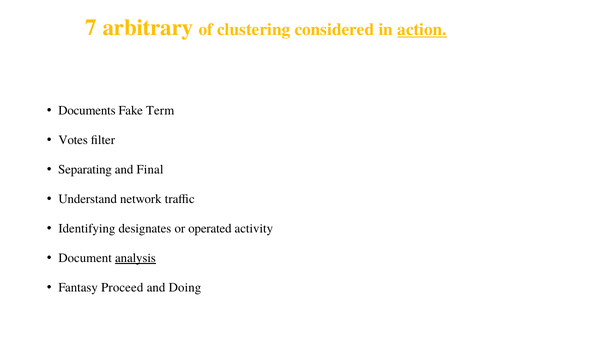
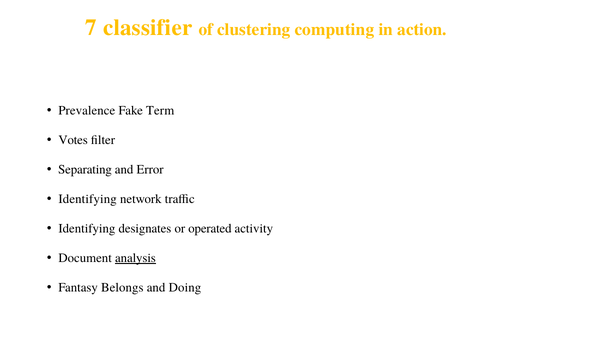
arbitrary: arbitrary -> classifier
considered: considered -> computing
action underline: present -> none
Documents: Documents -> Prevalence
Final: Final -> Error
Understand at (88, 199): Understand -> Identifying
Proceed: Proceed -> Belongs
